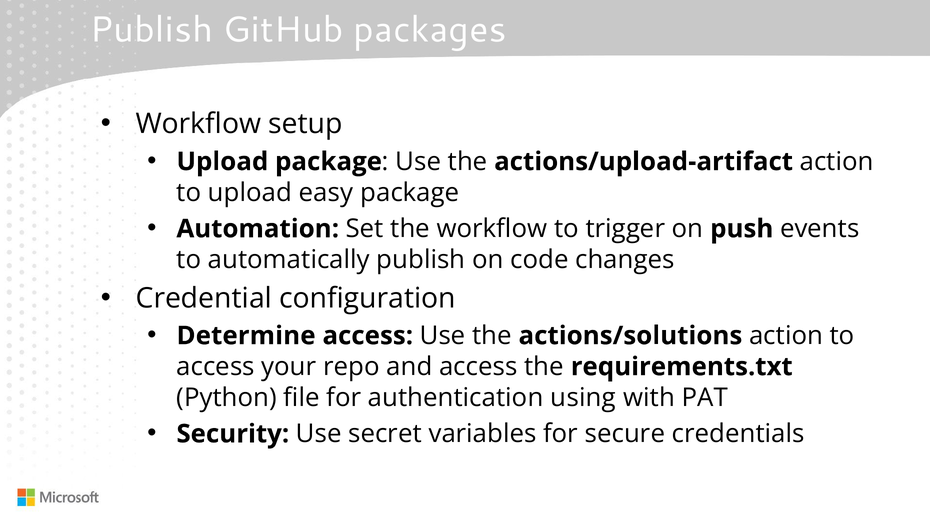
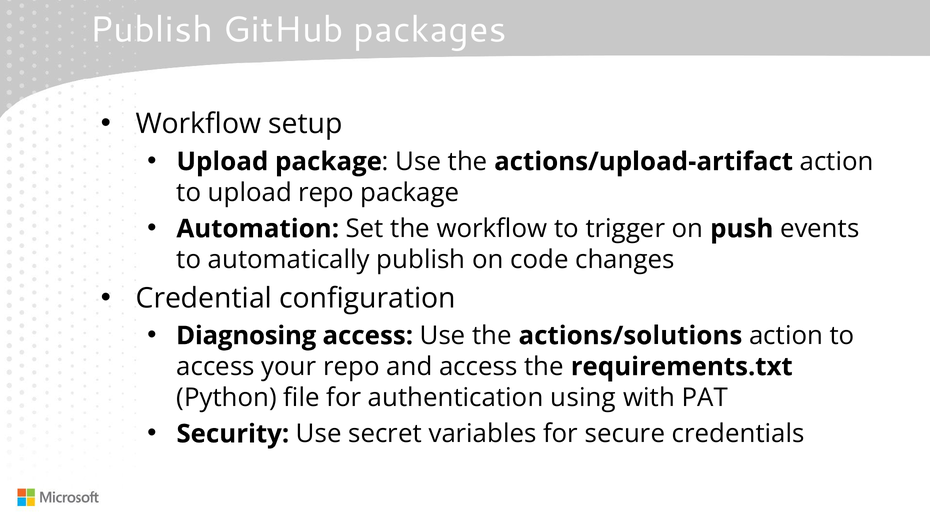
upload easy: easy -> repo
Determine: Determine -> Diagnosing
